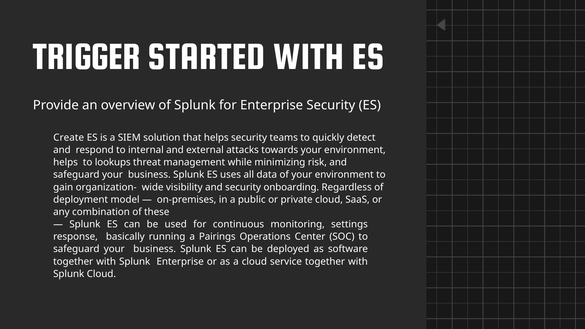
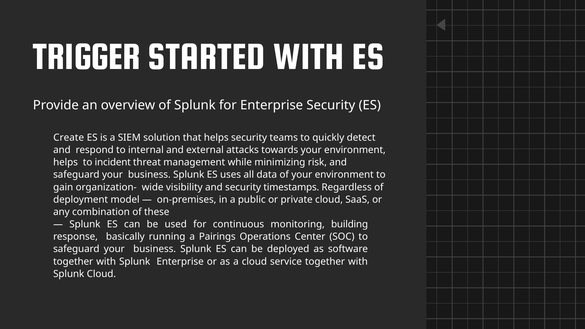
lookups: lookups -> incident
onboarding: onboarding -> timestamps
settings: settings -> building
